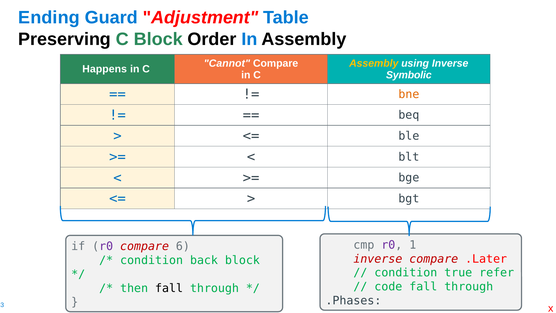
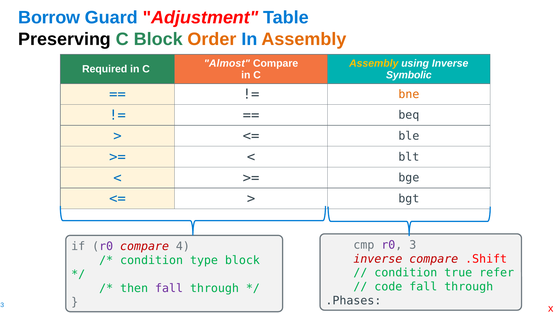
Ending: Ending -> Borrow
Order colour: black -> orange
Assembly at (304, 39) colour: black -> orange
Cannot: Cannot -> Almost
Happens: Happens -> Required
1: 1 -> 3
6: 6 -> 4
.Later: .Later -> .Shift
back: back -> type
fall at (169, 288) colour: black -> purple
